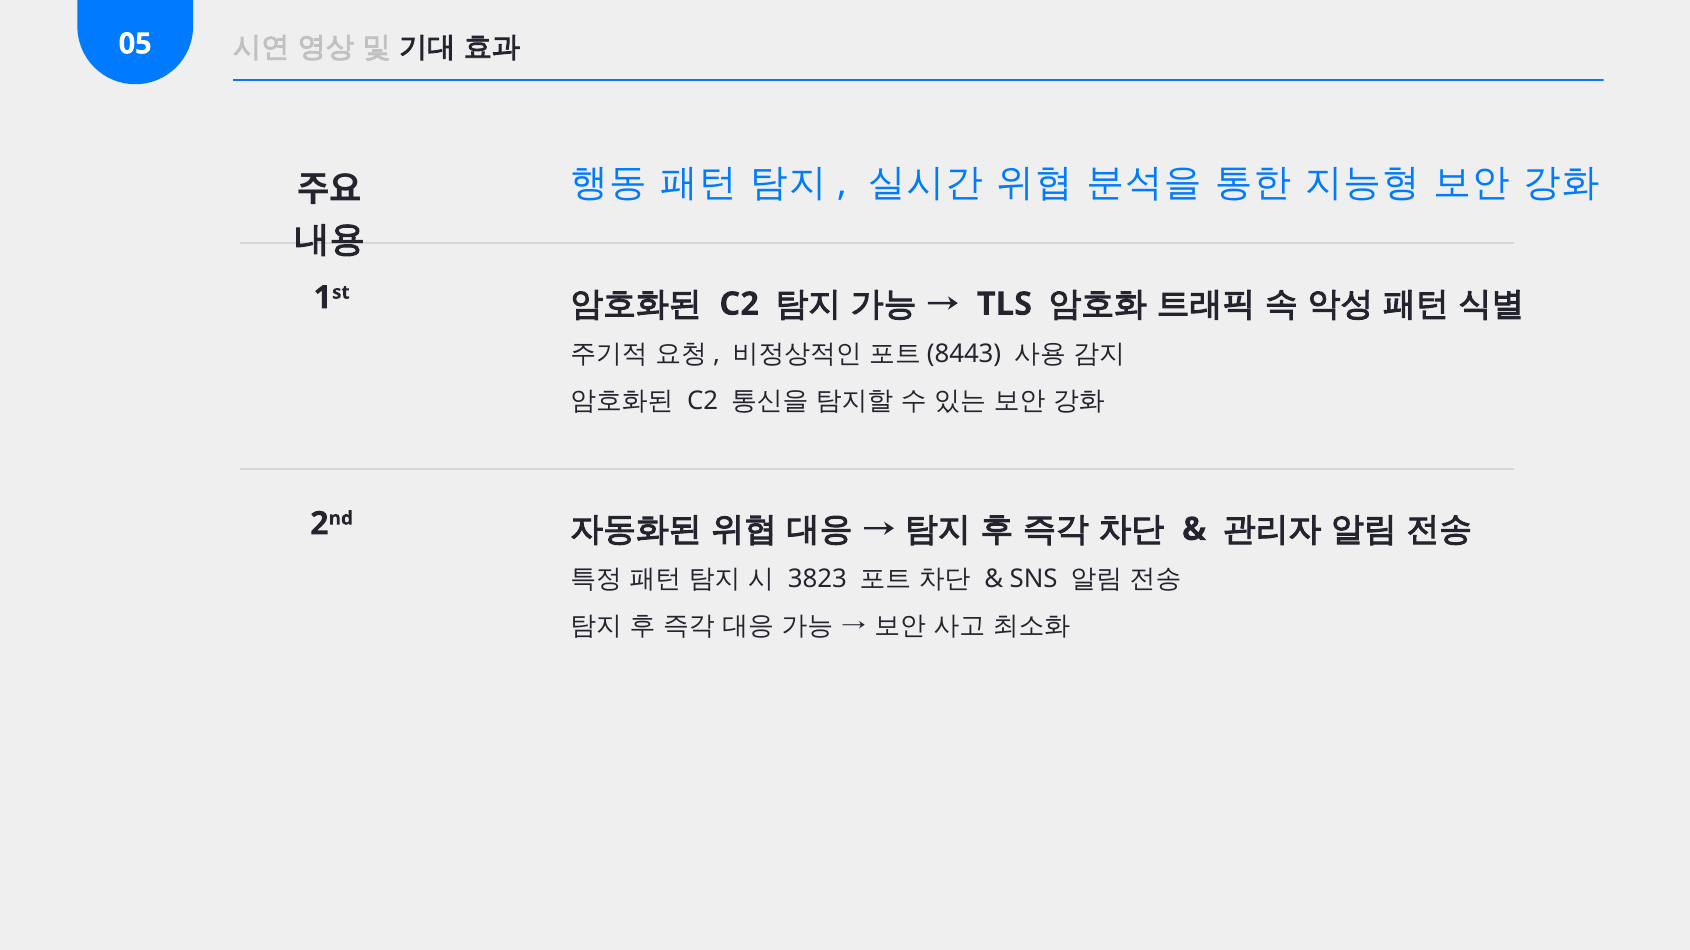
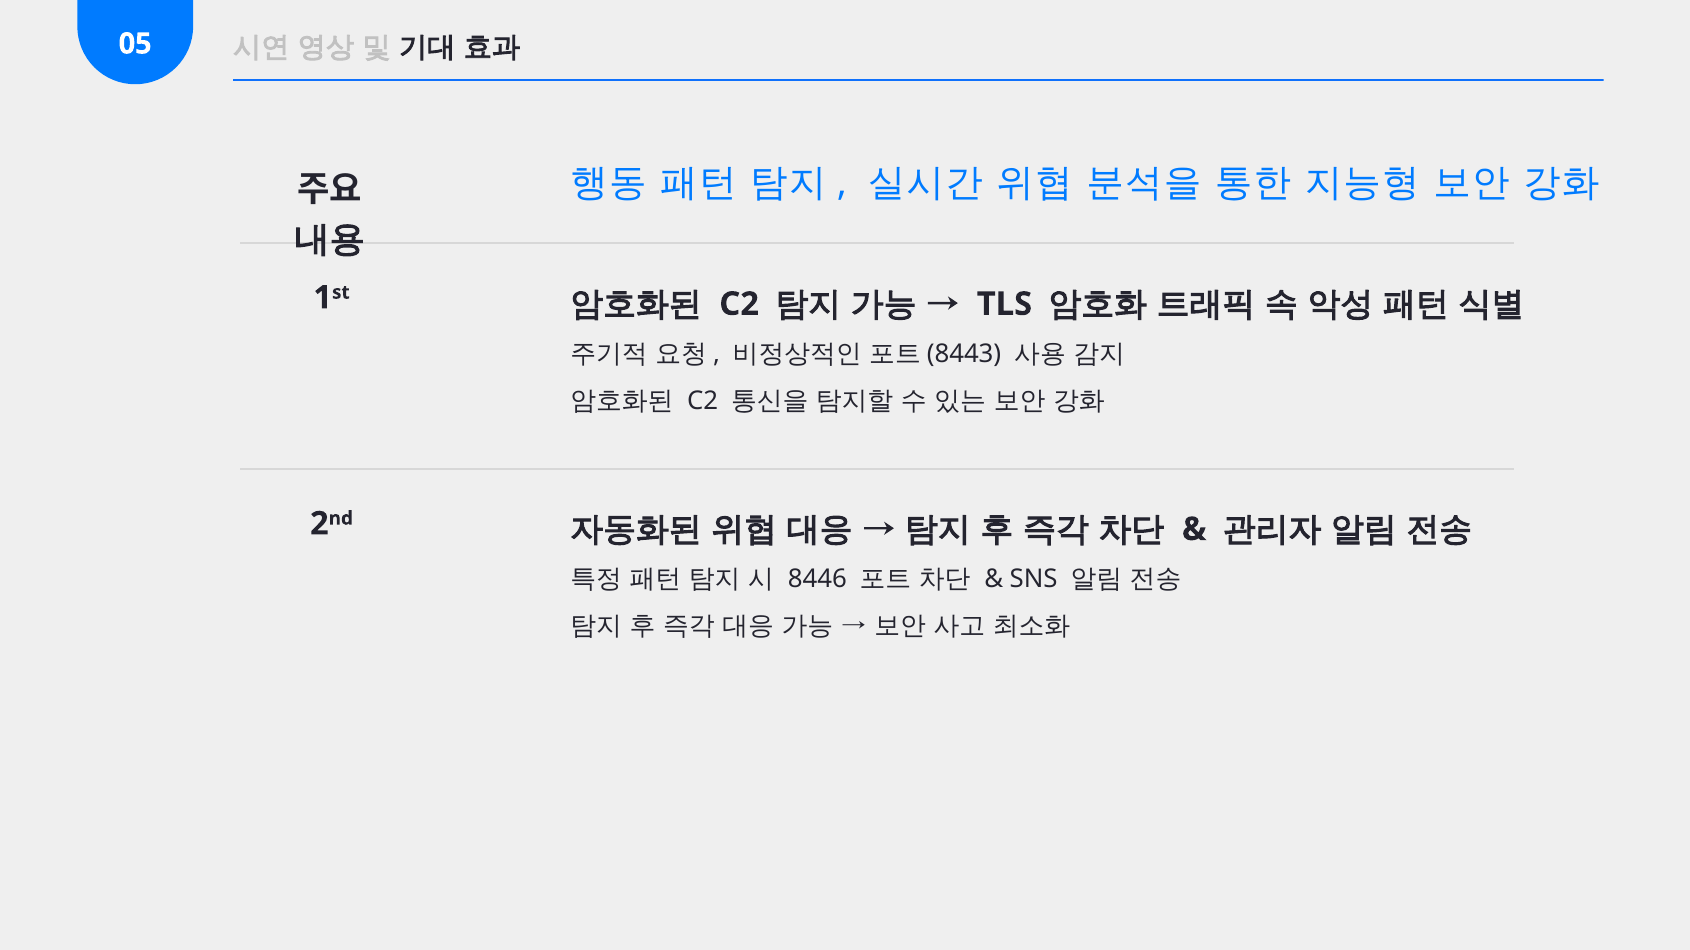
3823: 3823 -> 8446
